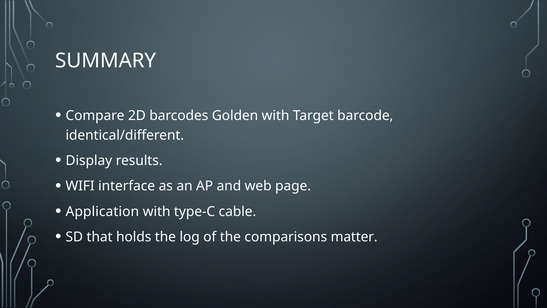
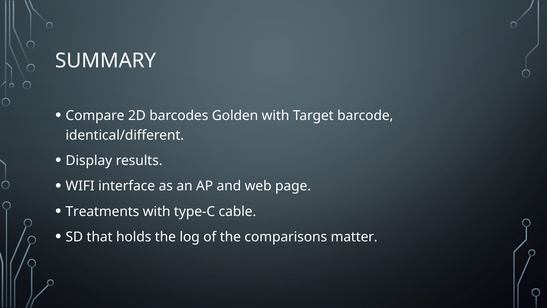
Application: Application -> Treatments
